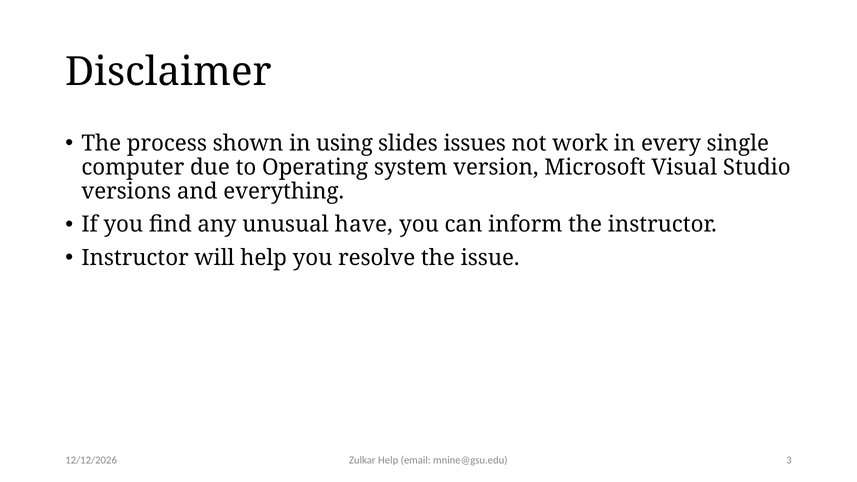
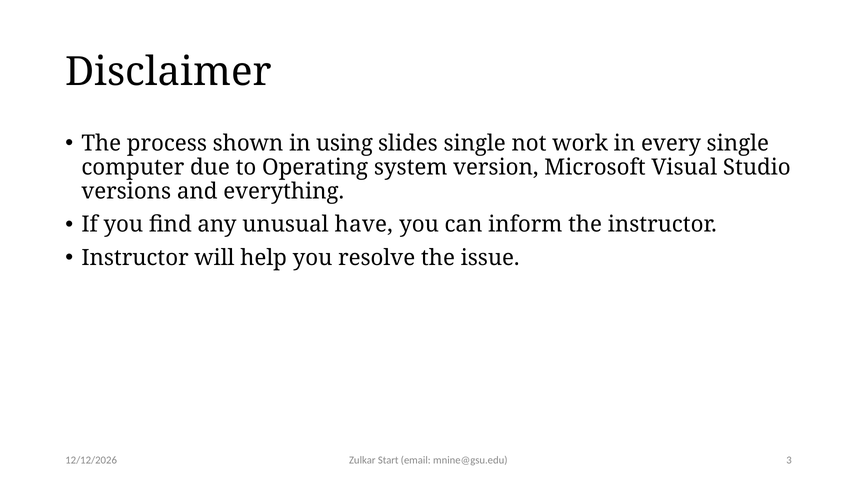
slides issues: issues -> single
Zulkar Help: Help -> Start
